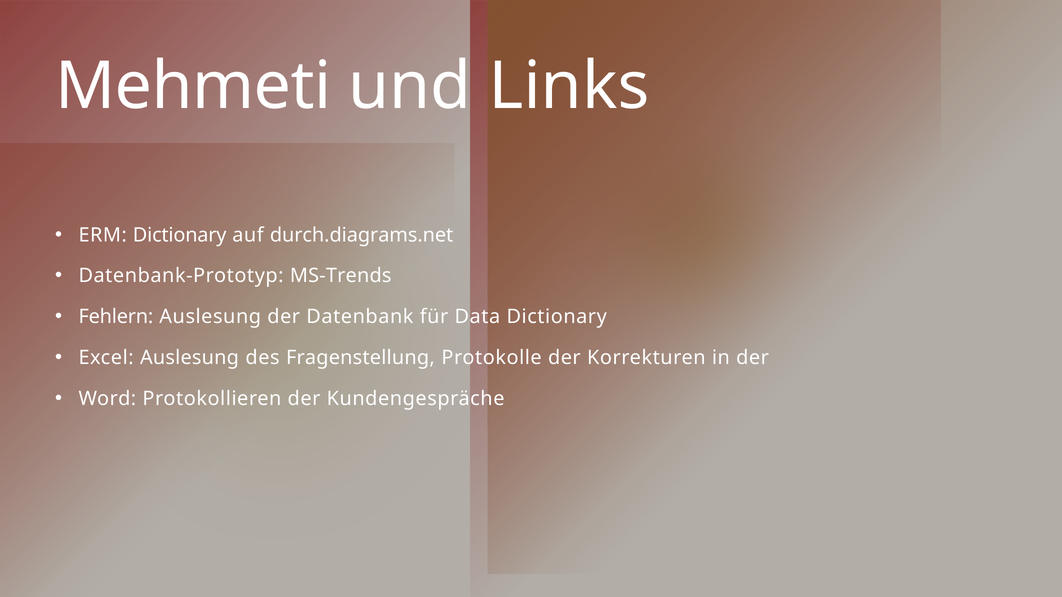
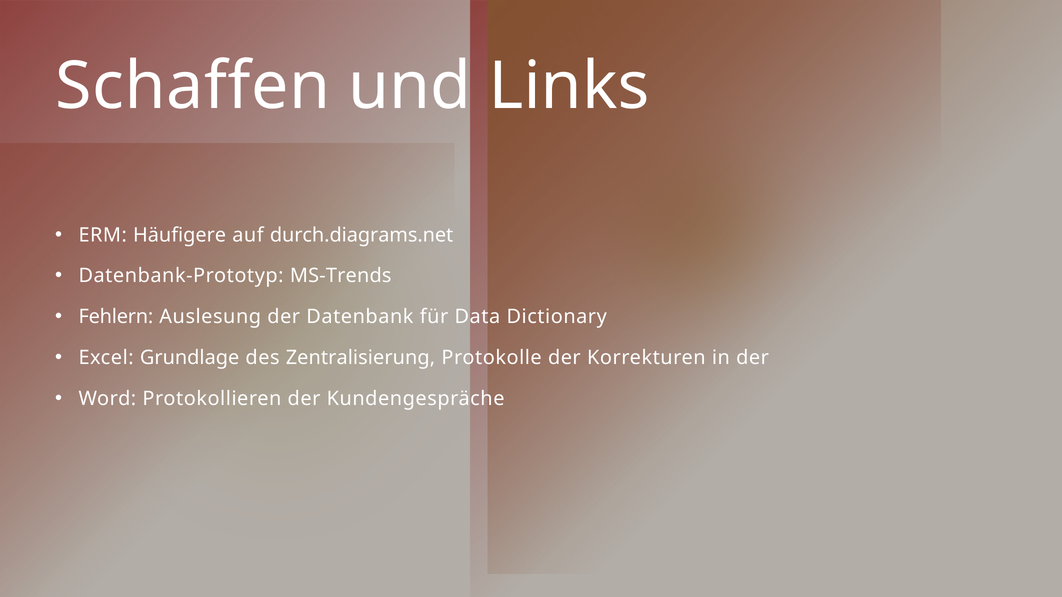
Mehmeti: Mehmeti -> Schaffen
ERM Dictionary: Dictionary -> Häufigere
Excel Auslesung: Auslesung -> Grundlage
Fragenstellung: Fragenstellung -> Zentralisierung
